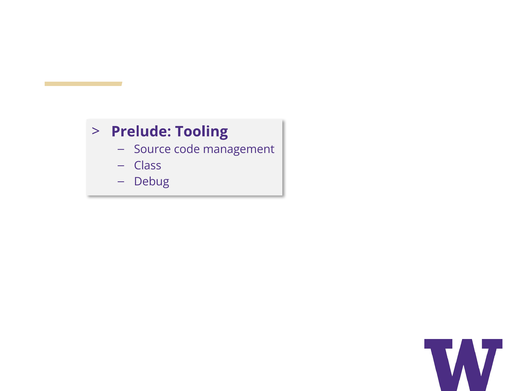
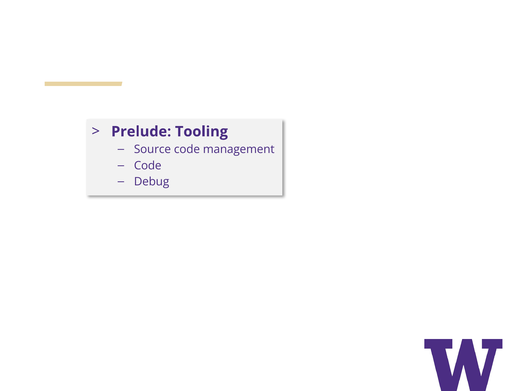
Class at (148, 165): Class -> Code
